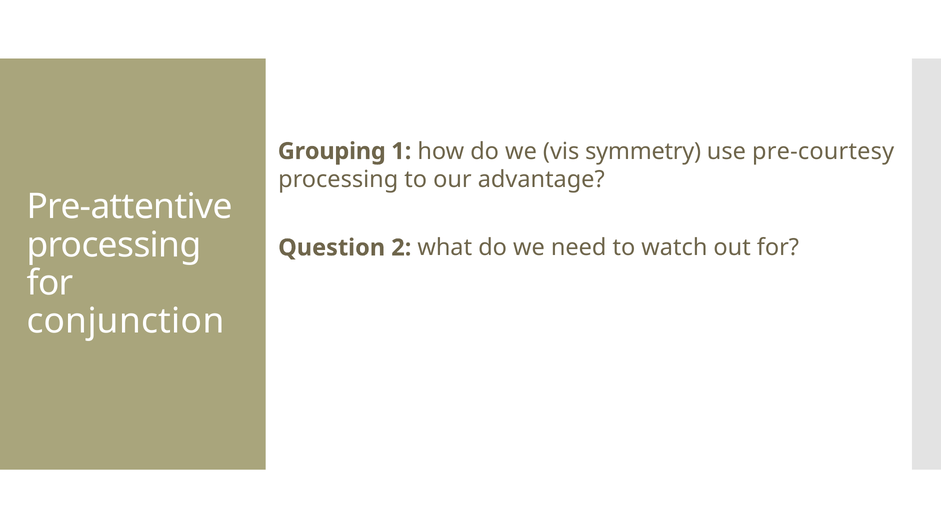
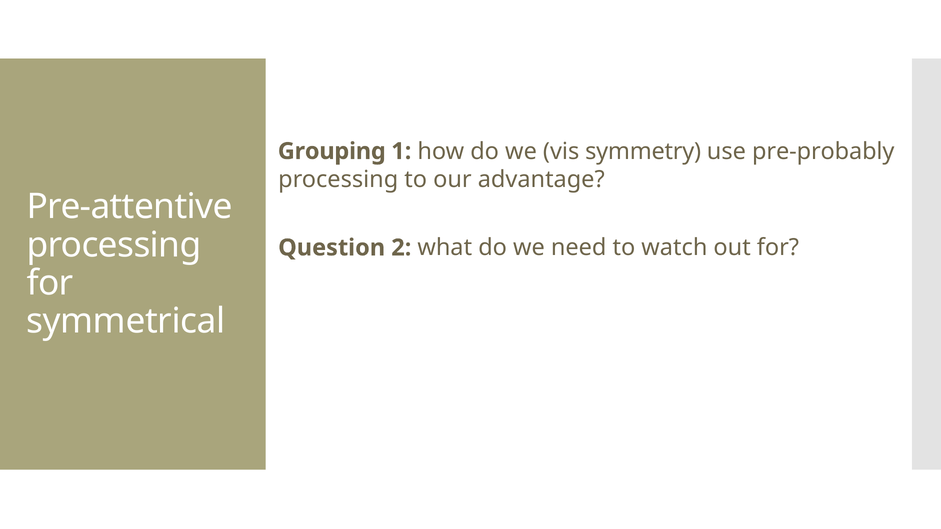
pre-courtesy: pre-courtesy -> pre-probably
conjunction: conjunction -> symmetrical
